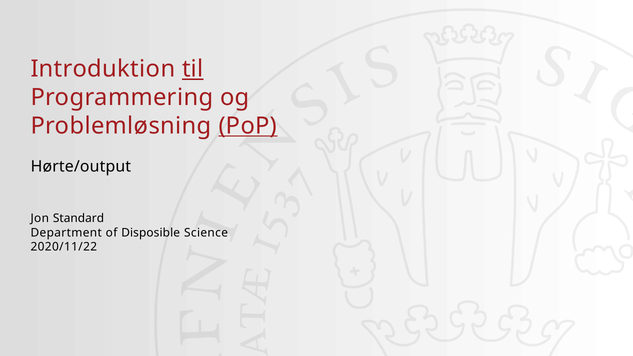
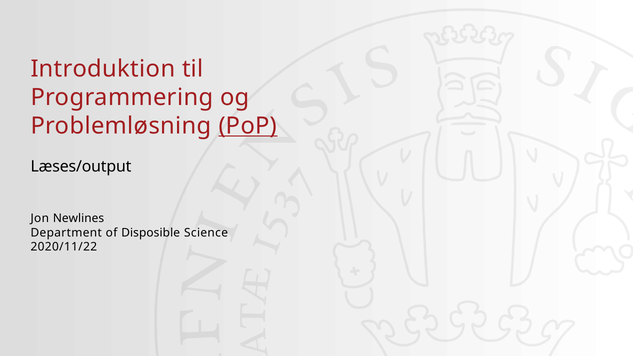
til underline: present -> none
Hørte/output: Hørte/output -> Læses/output
Standard: Standard -> Newlines
